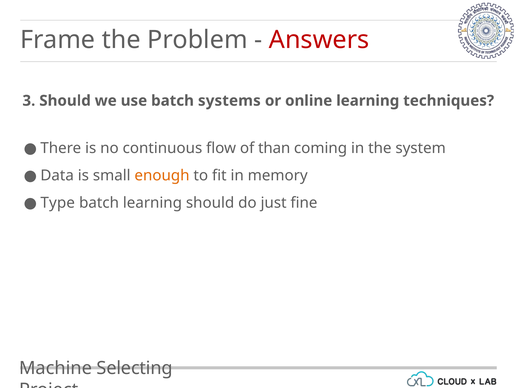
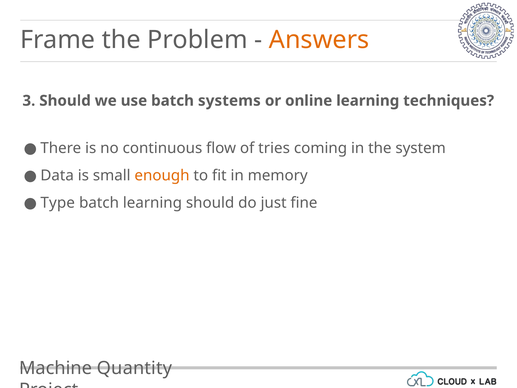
Answers colour: red -> orange
than: than -> tries
Selecting: Selecting -> Quantity
